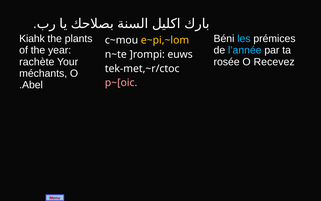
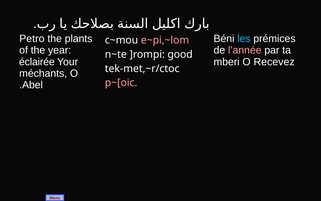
Kiahk: Kiahk -> Petro
e~pi,~lom colour: yellow -> pink
l’année colour: light blue -> pink
euws: euws -> good
rachète: rachète -> éclairée
rosée: rosée -> mberi
